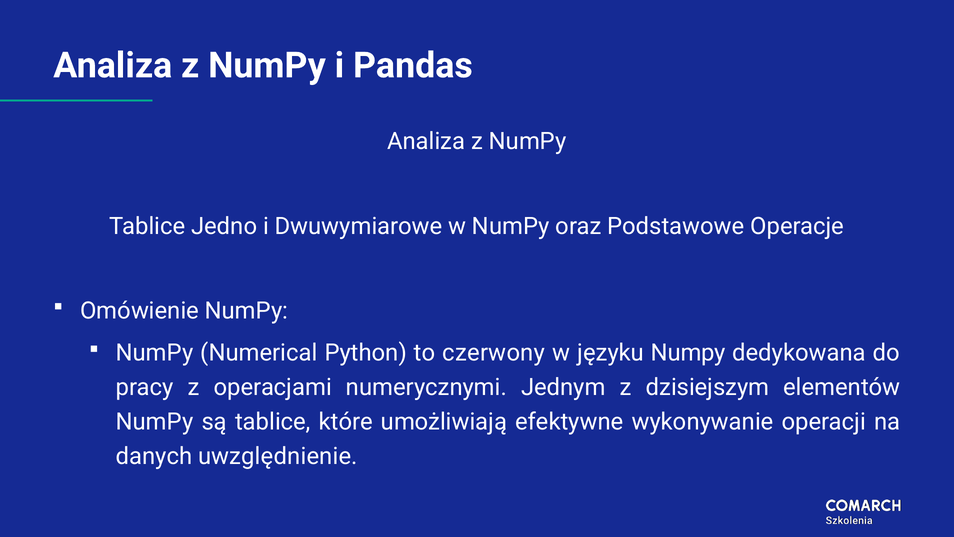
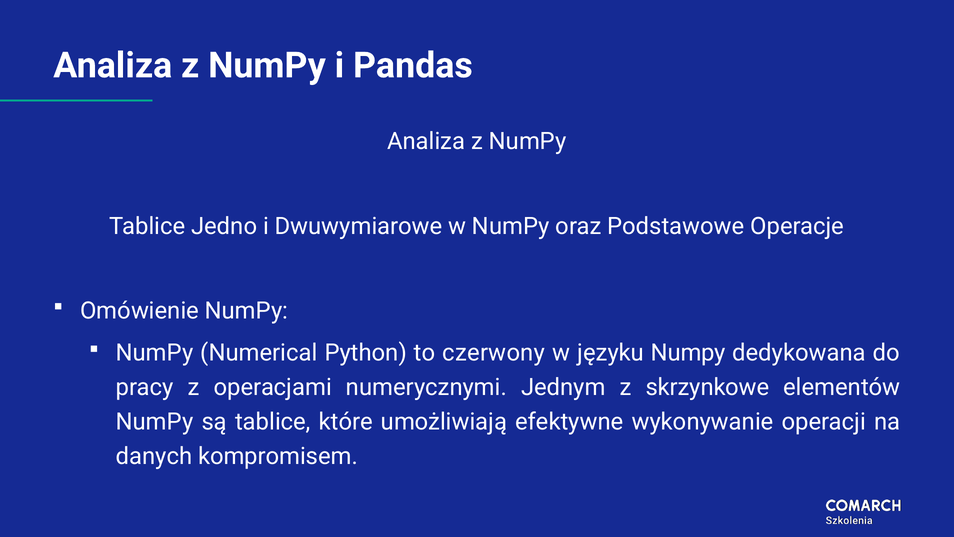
dzisiejszym: dzisiejszym -> skrzynkowe
uwzględnienie: uwzględnienie -> kompromisem
